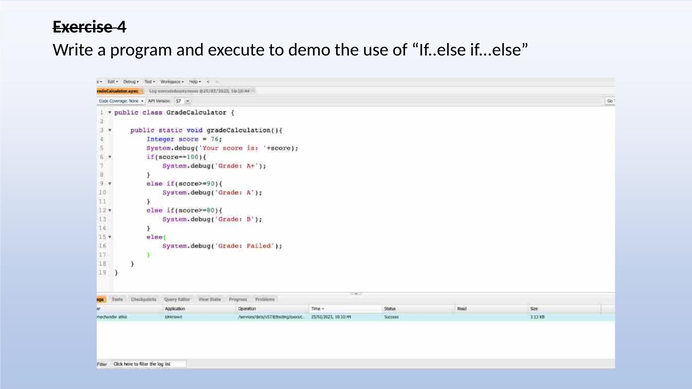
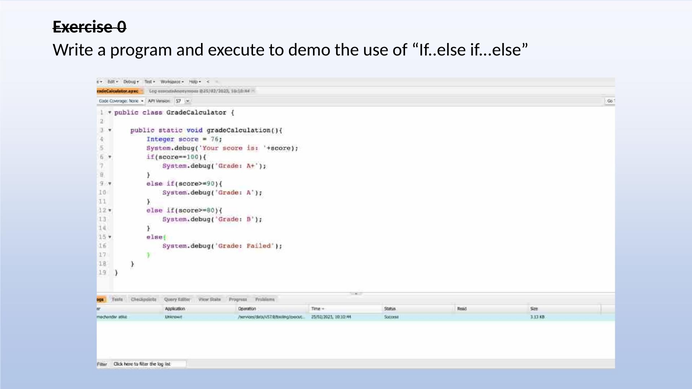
4: 4 -> 0
